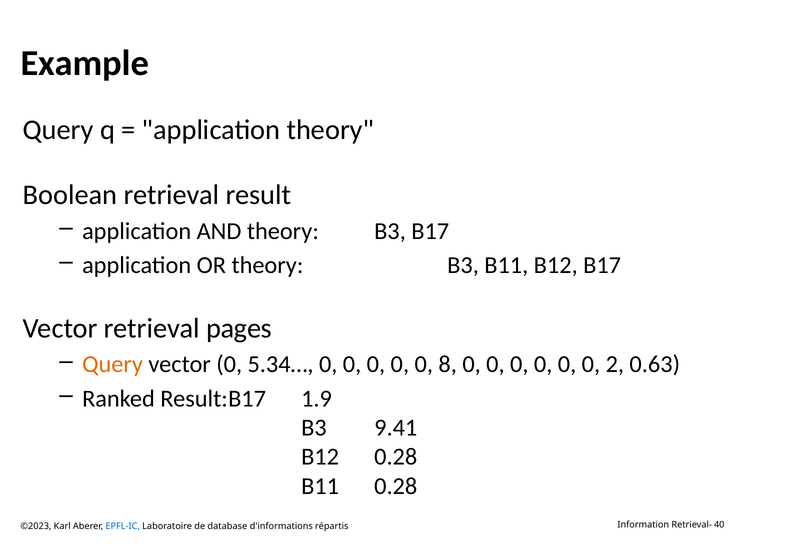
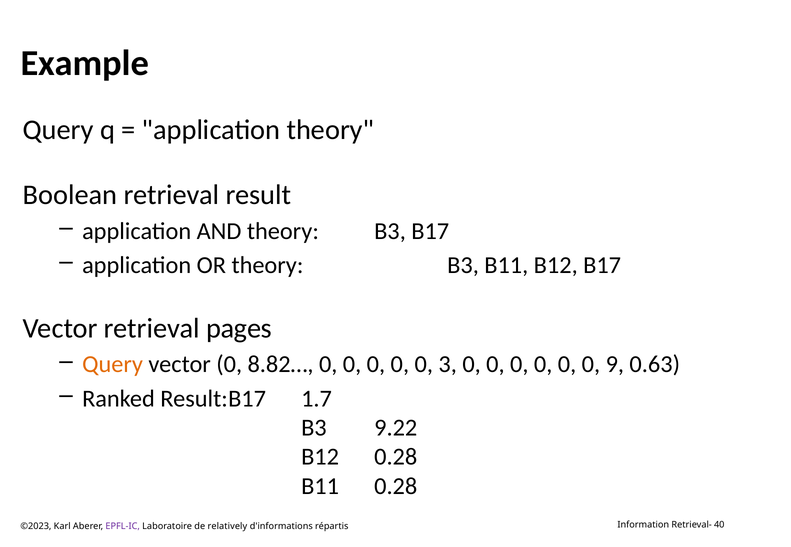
5.34…: 5.34… -> 8.82…
8: 8 -> 3
2: 2 -> 9
1.9: 1.9 -> 1.7
9.41: 9.41 -> 9.22
EPFL-IC colour: blue -> purple
database: database -> relatively
